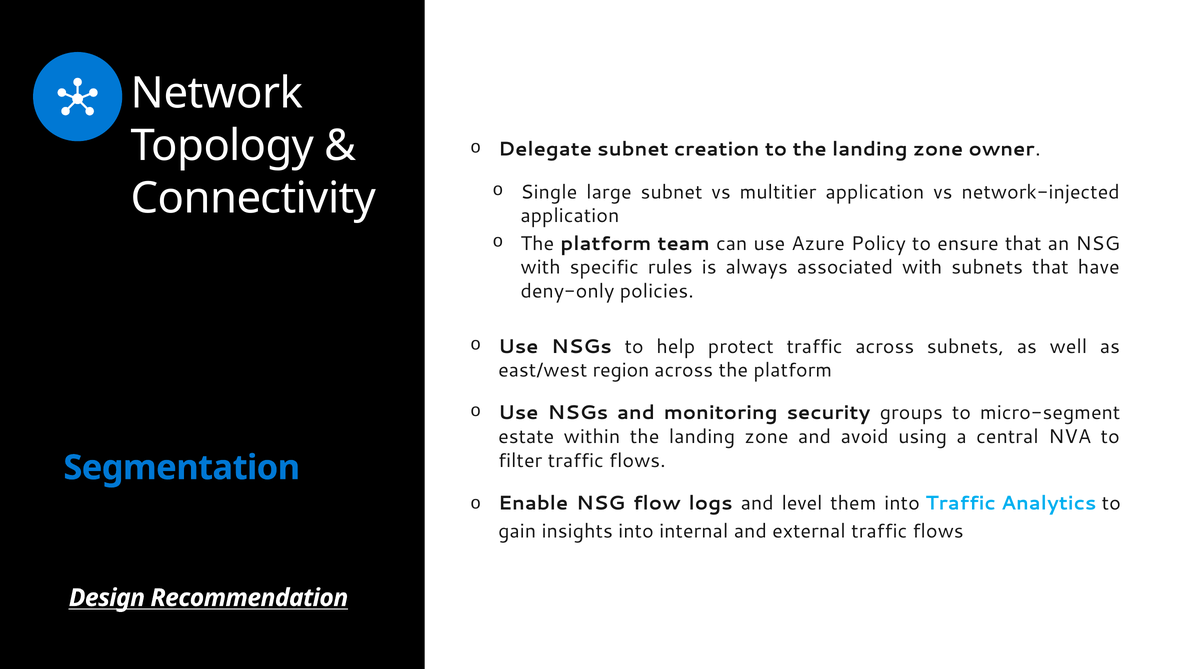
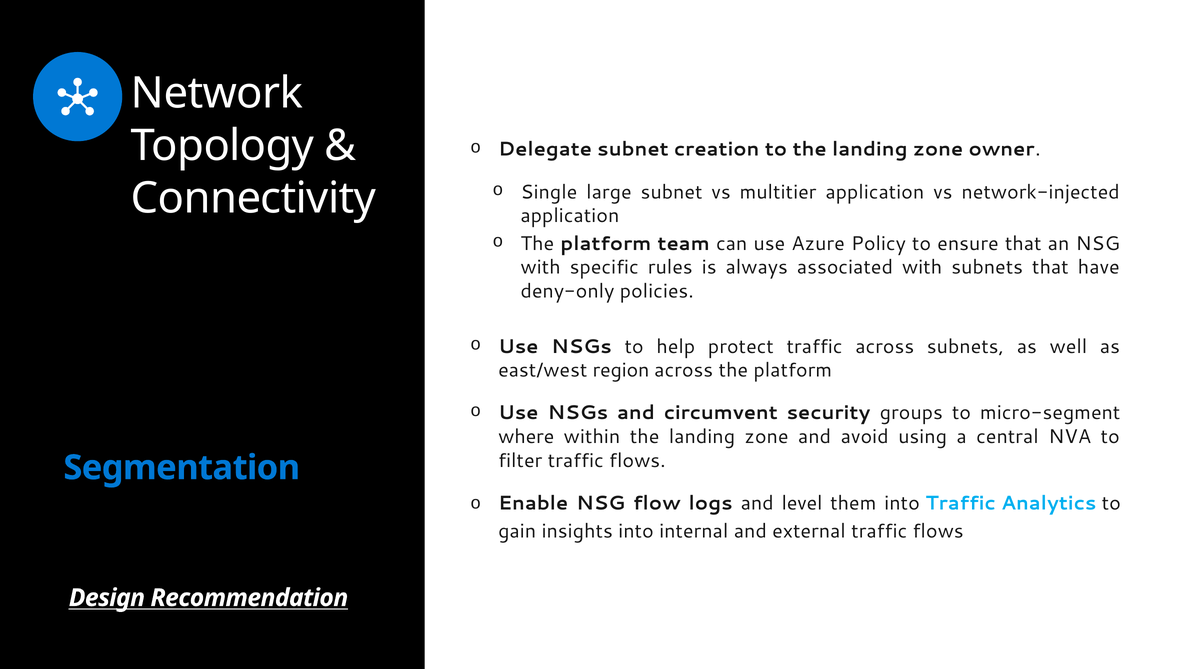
monitoring: monitoring -> circumvent
estate: estate -> where
